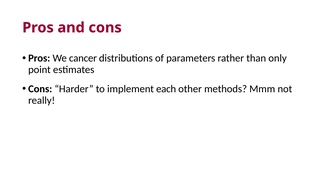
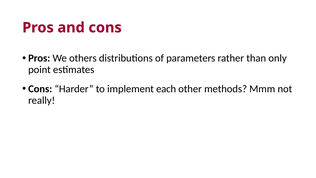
cancer: cancer -> others
